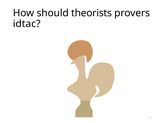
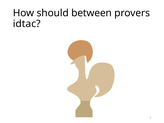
theorists: theorists -> between
